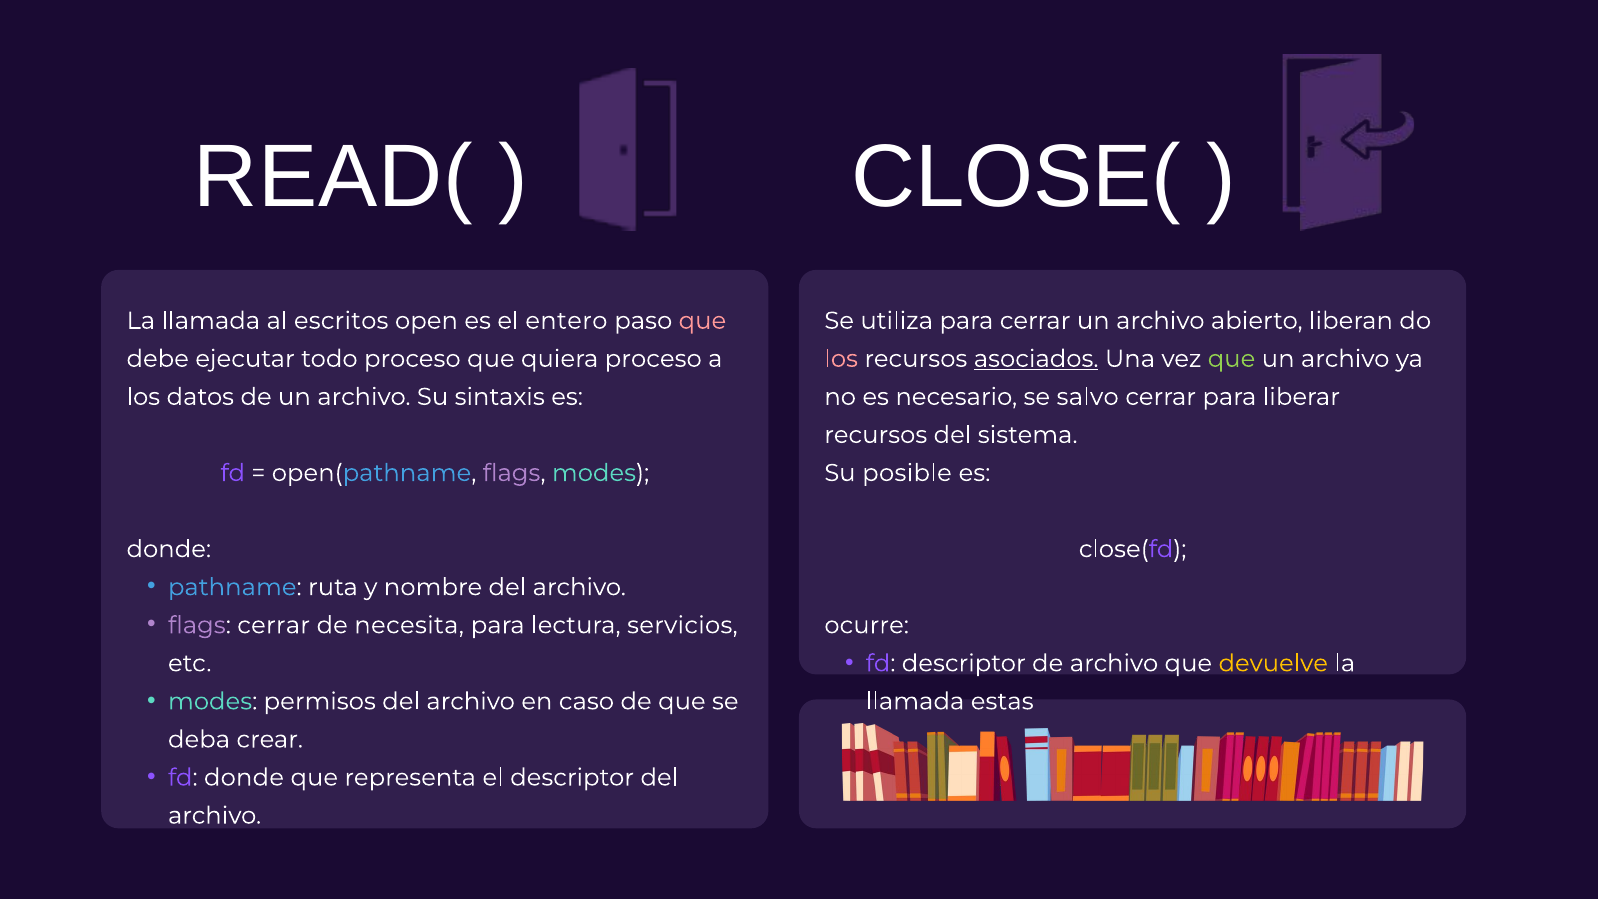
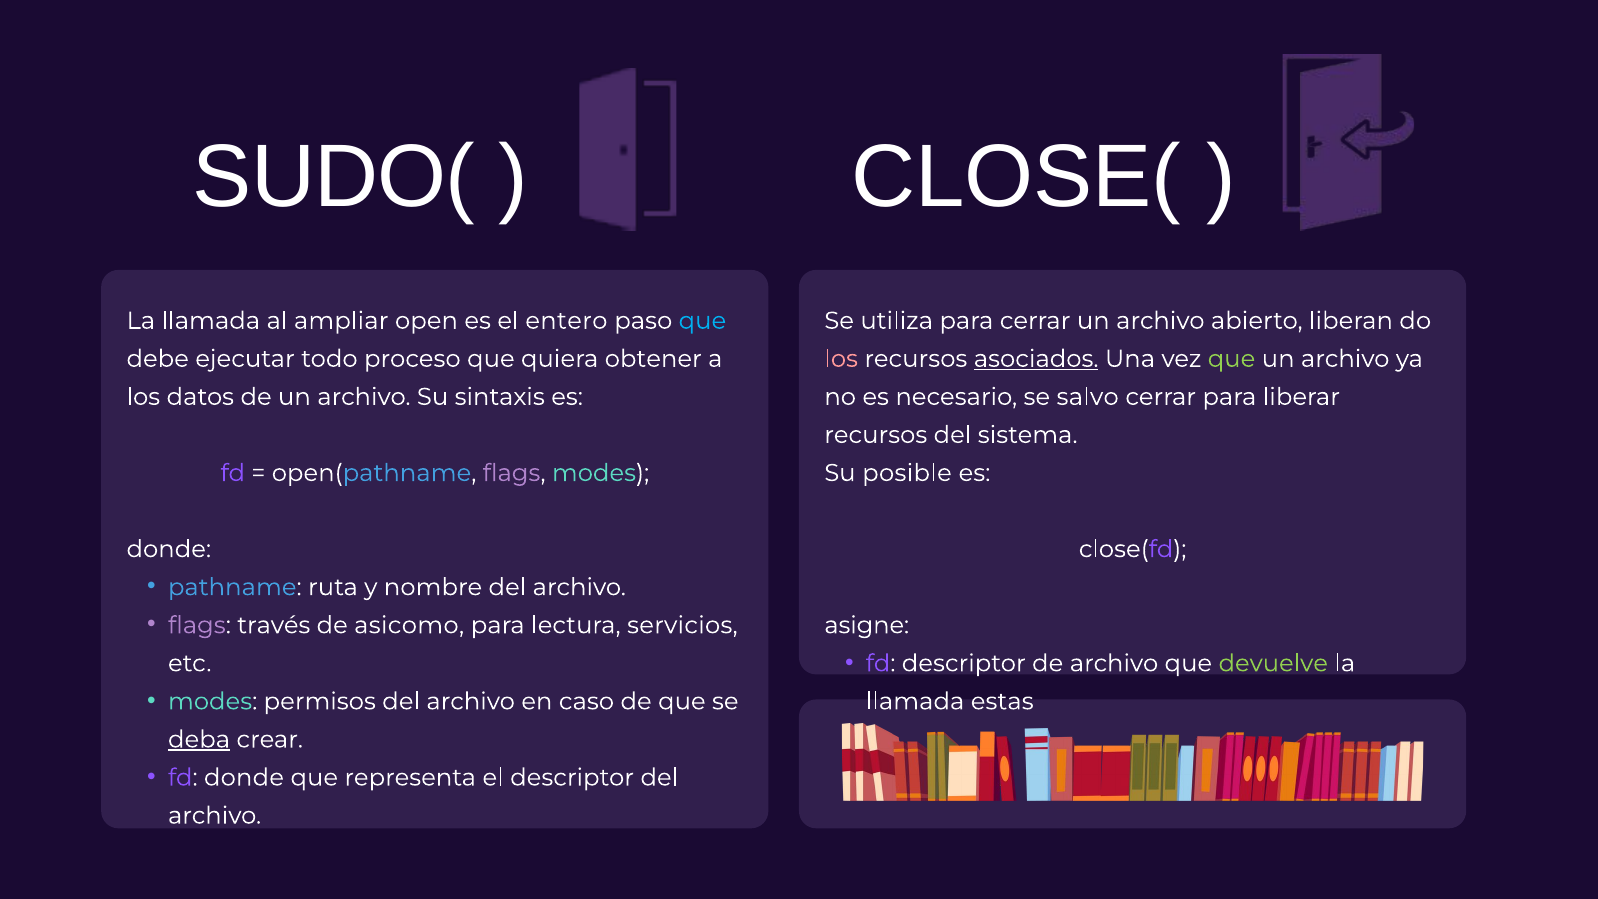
READ(: READ( -> SUDO(
escritos: escritos -> ampliar
que at (702, 321) colour: pink -> light blue
quiera proceso: proceso -> obtener
flags cerrar: cerrar -> través
necesita: necesita -> asicomo
ocurre: ocurre -> asigne
devuelve colour: yellow -> light green
deba underline: none -> present
